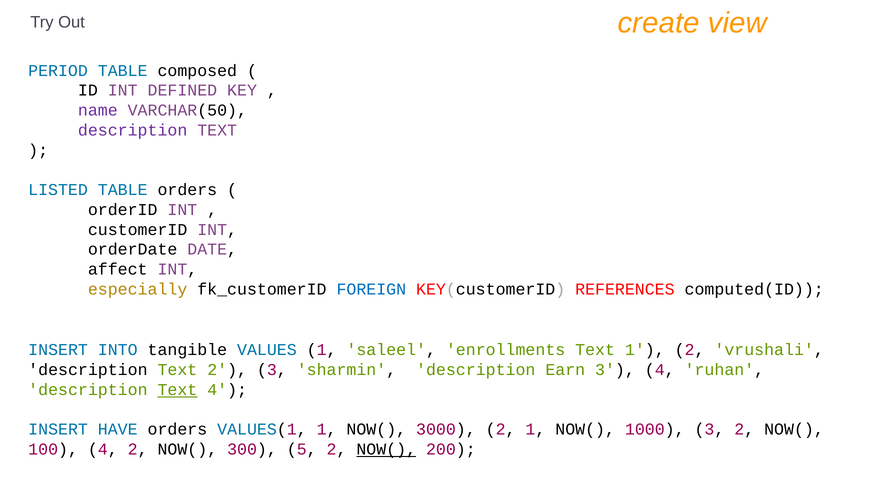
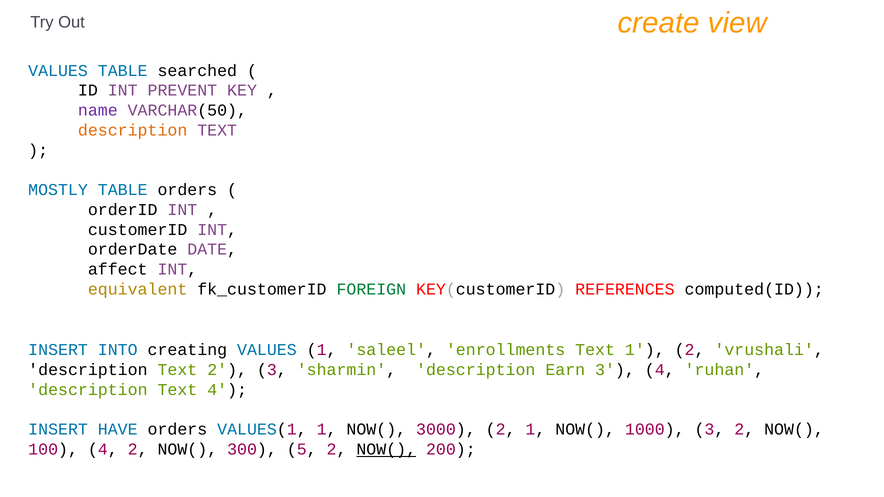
PERIOD at (58, 71): PERIOD -> VALUES
composed: composed -> searched
DEFINED: DEFINED -> PREVENT
description at (133, 130) colour: purple -> orange
LISTED: LISTED -> MOSTLY
especially: especially -> equivalent
FOREIGN colour: blue -> green
tangible: tangible -> creating
Text at (177, 390) underline: present -> none
